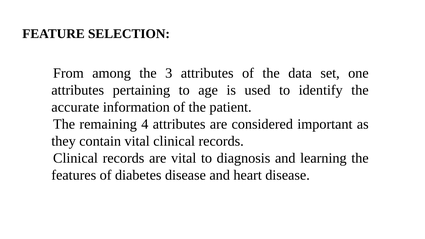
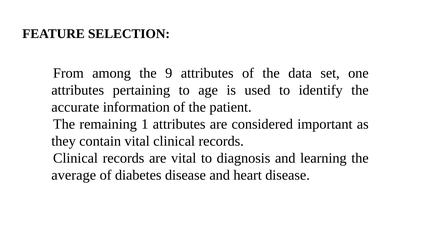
3: 3 -> 9
4: 4 -> 1
features: features -> average
